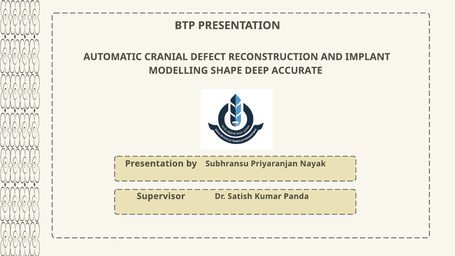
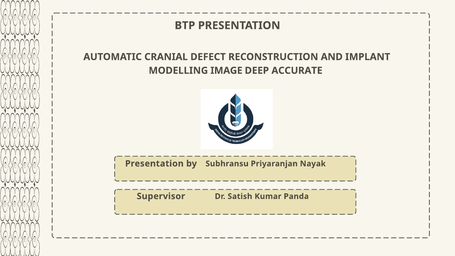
SHAPE: SHAPE -> IMAGE
